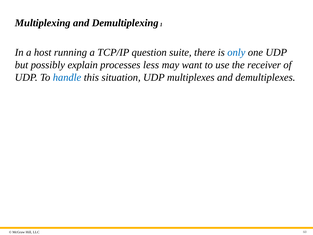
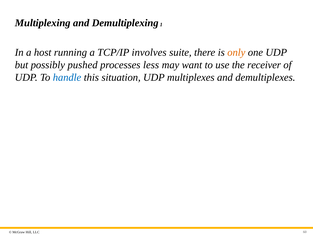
question: question -> involves
only colour: blue -> orange
explain: explain -> pushed
